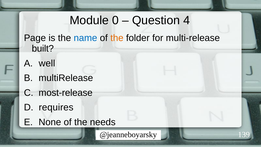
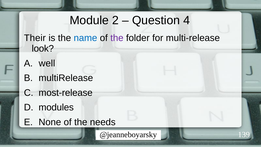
0: 0 -> 2
Page: Page -> Their
the at (117, 38) colour: orange -> purple
built: built -> look
requires: requires -> modules
